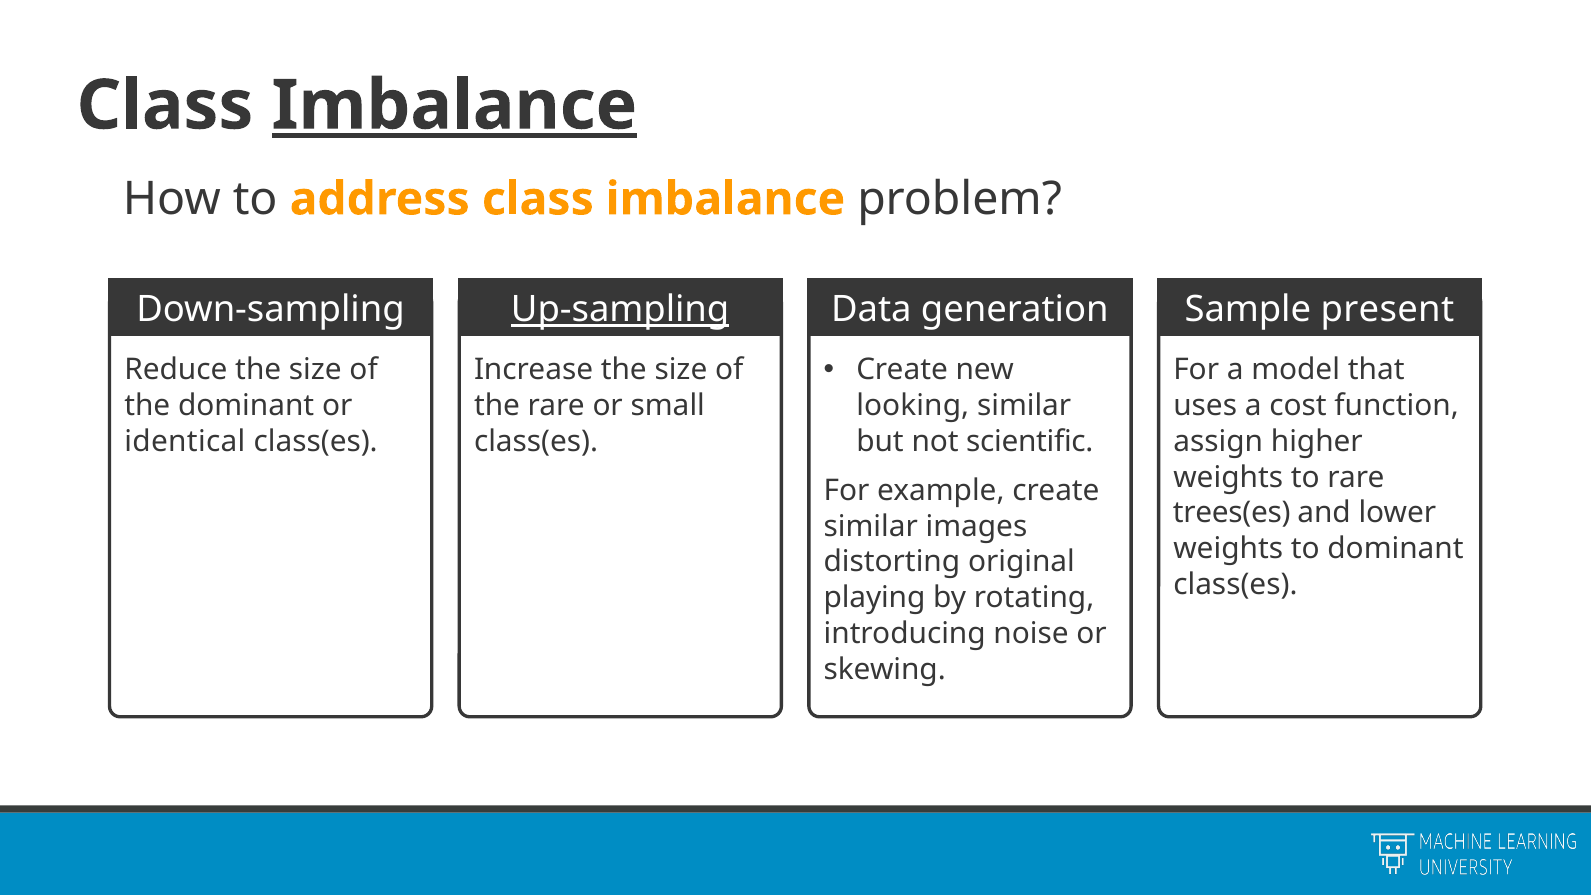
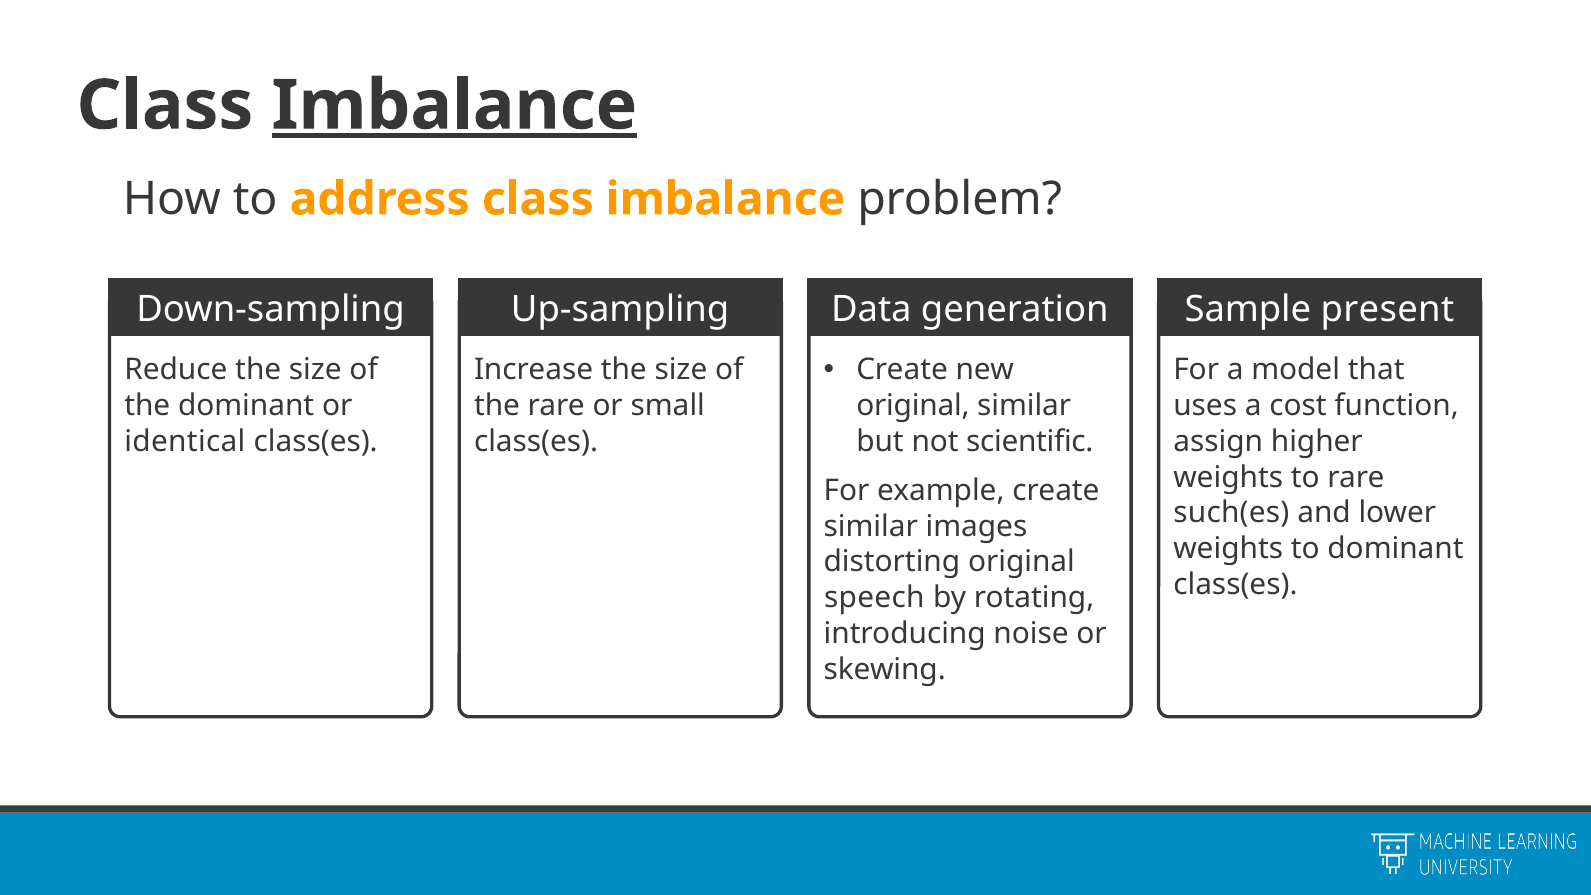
Up-sampling underline: present -> none
looking at (913, 406): looking -> original
trees(es: trees(es -> such(es
playing: playing -> speech
